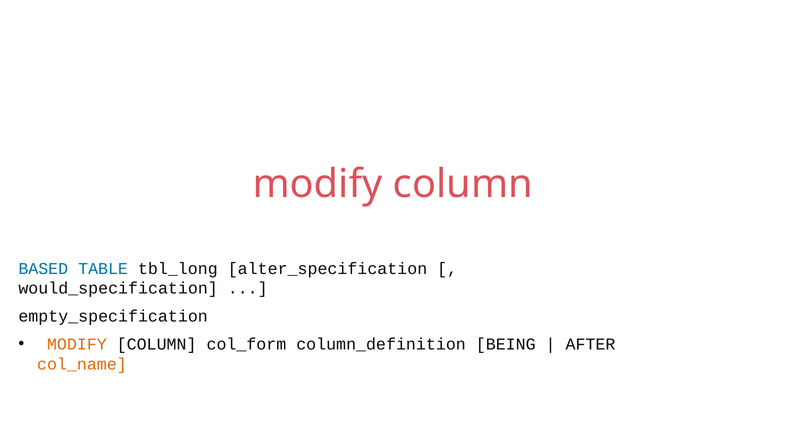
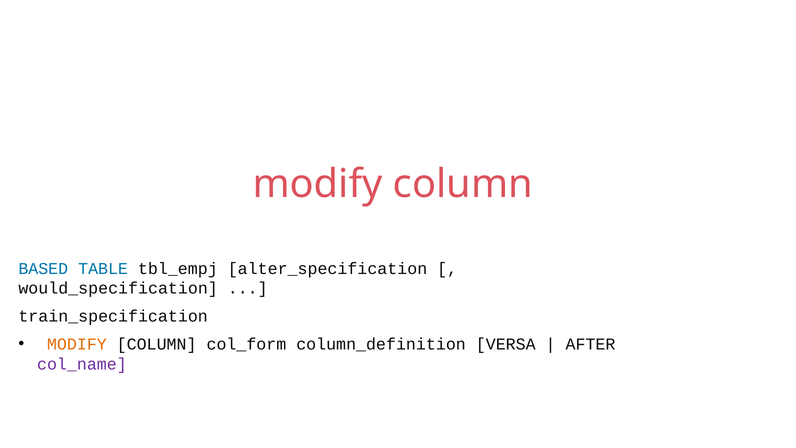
tbl_long: tbl_long -> tbl_empj
empty_specification: empty_specification -> train_specification
BEING: BEING -> VERSA
col_name colour: orange -> purple
